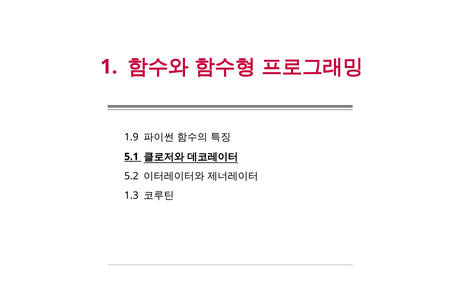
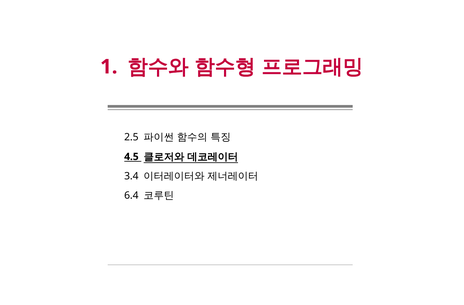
1.9: 1.9 -> 2.5
5.1: 5.1 -> 4.5
5.2: 5.2 -> 3.4
1.3: 1.3 -> 6.4
